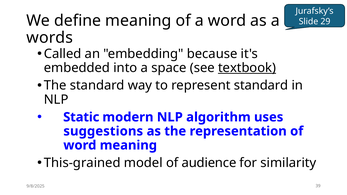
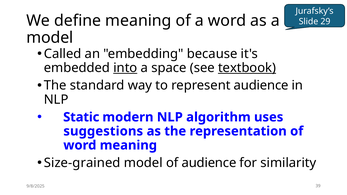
words at (50, 38): words -> model
into underline: none -> present
represent standard: standard -> audience
This-grained: This-grained -> Size-grained
